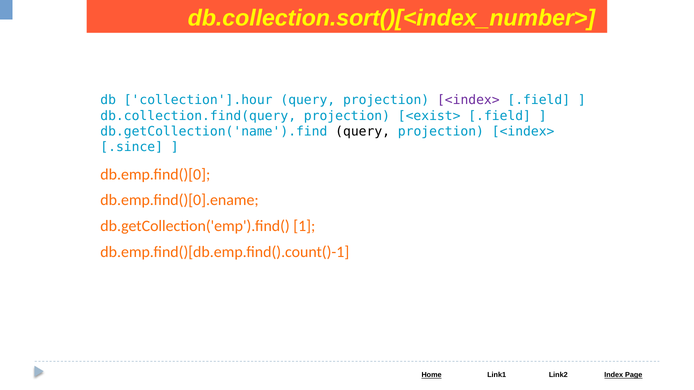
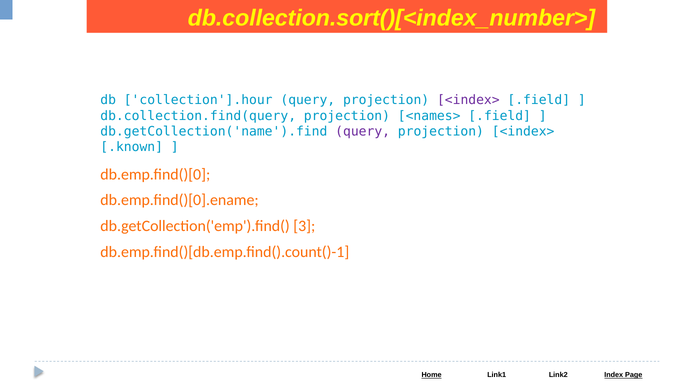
<exist>: <exist> -> <names>
query at (363, 131) colour: black -> purple
.since: .since -> .known
1: 1 -> 3
